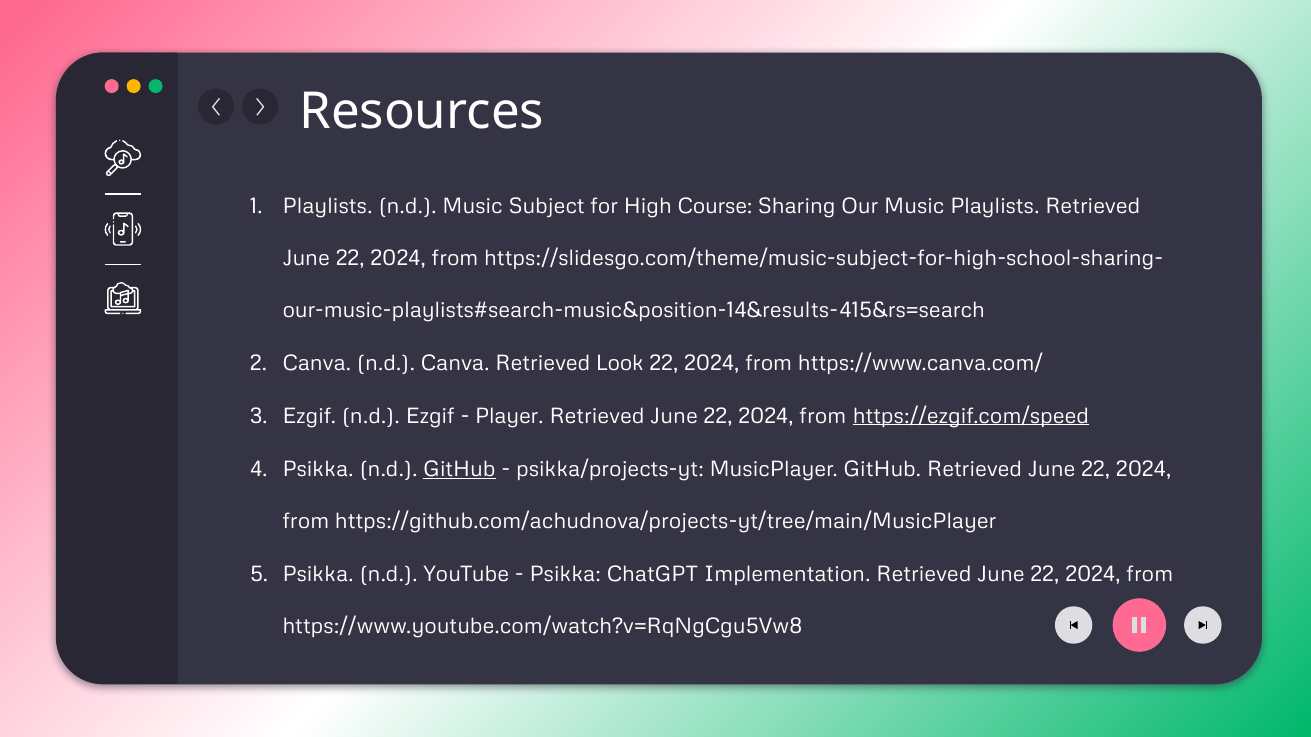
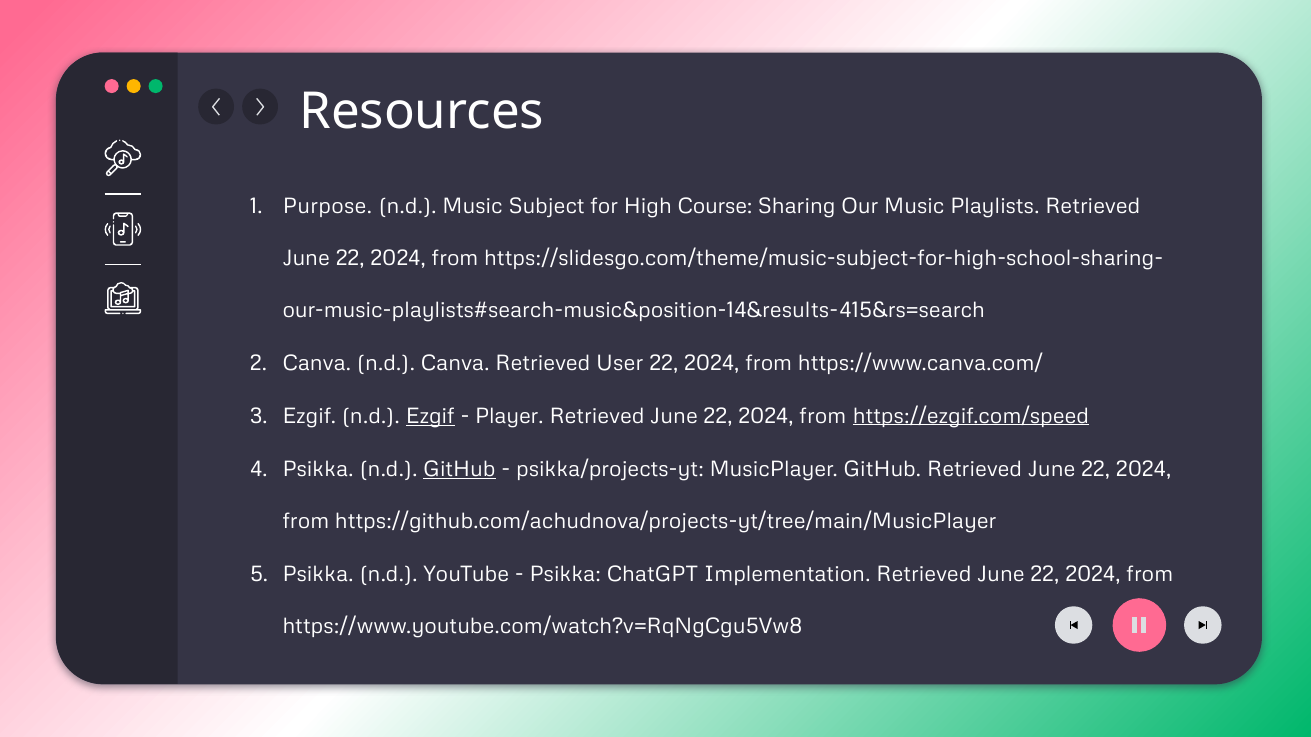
Playlists at (328, 206): Playlists -> Purpose
Look: Look -> User
Ezgif at (430, 416) underline: none -> present
